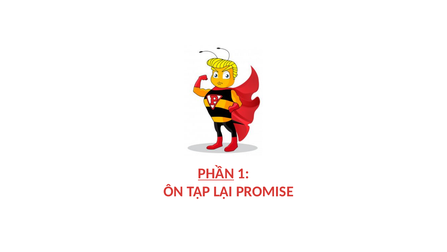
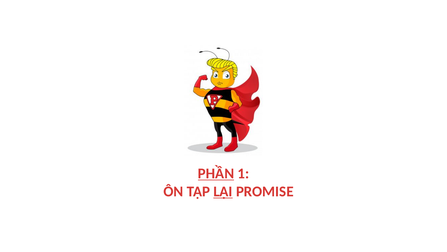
LẠI underline: none -> present
